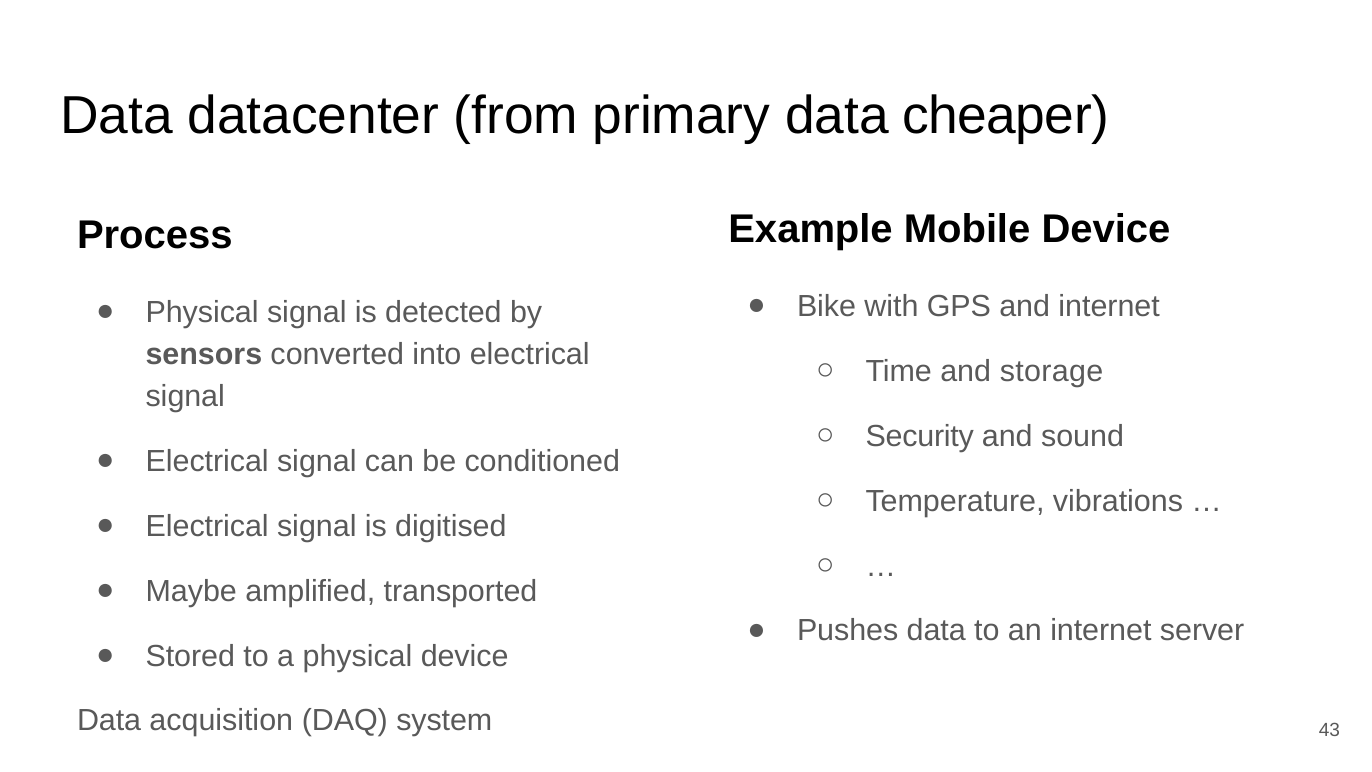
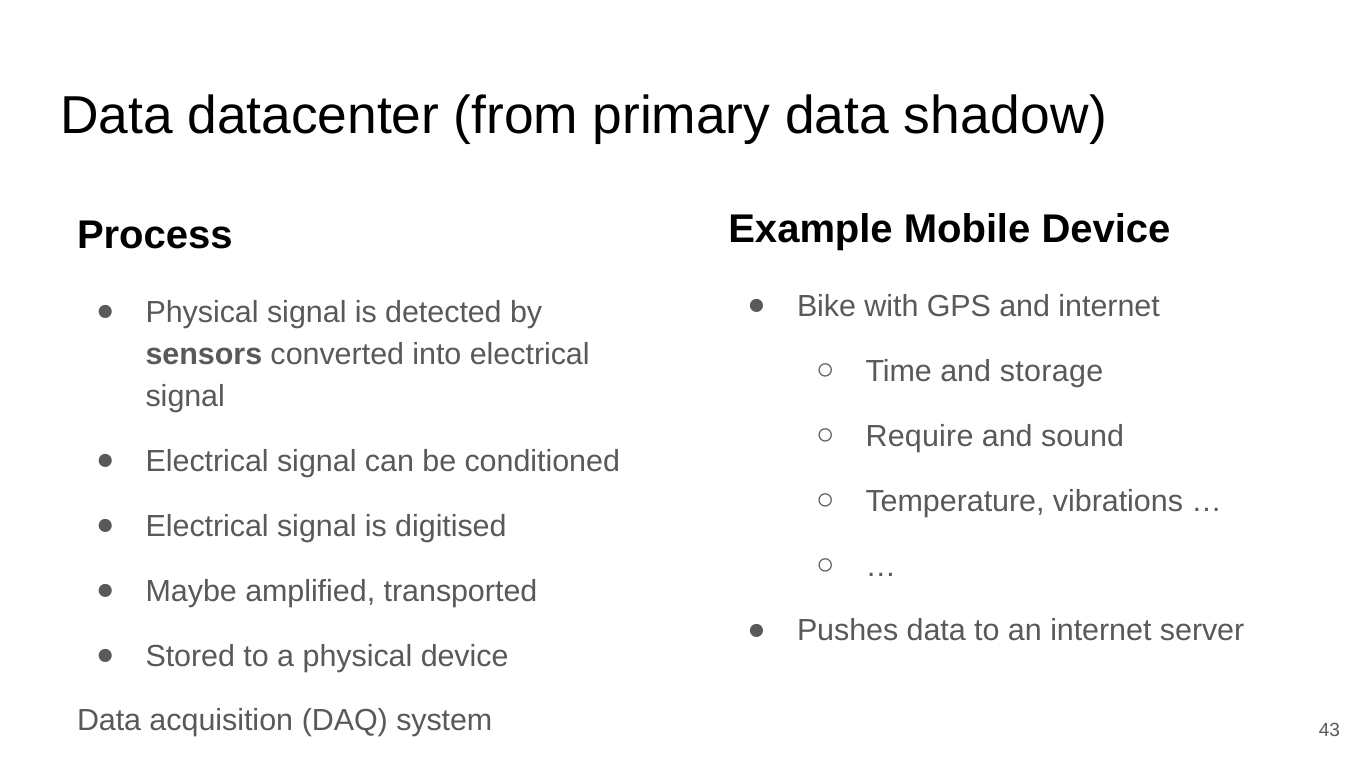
cheaper: cheaper -> shadow
Security: Security -> Require
